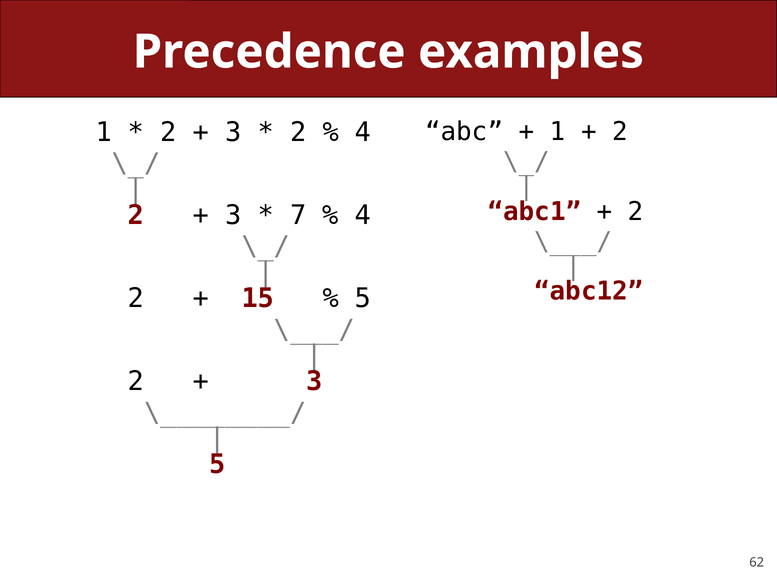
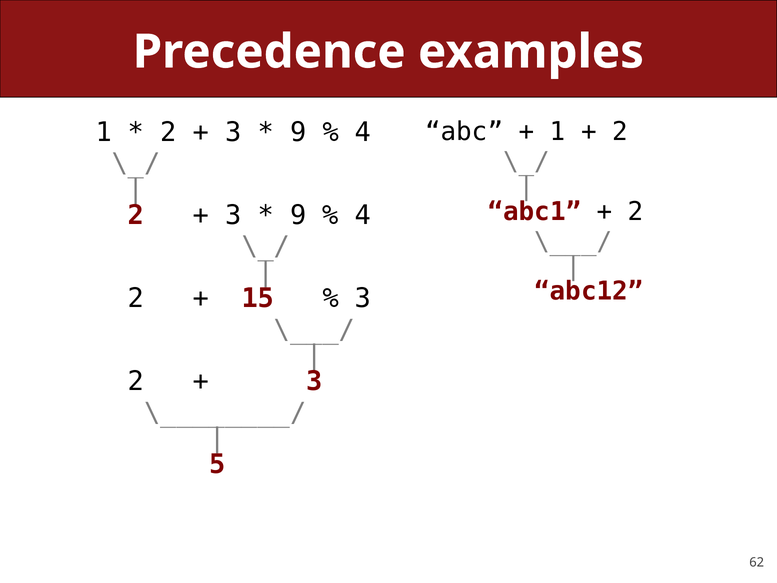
2 at (298, 132): 2 -> 9
7 at (298, 215): 7 -> 9
5 at (363, 298): 5 -> 3
